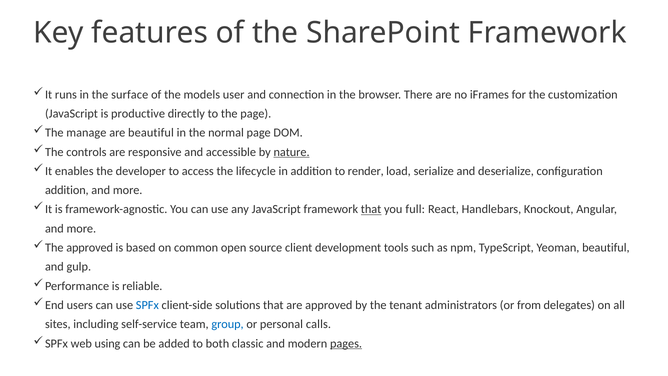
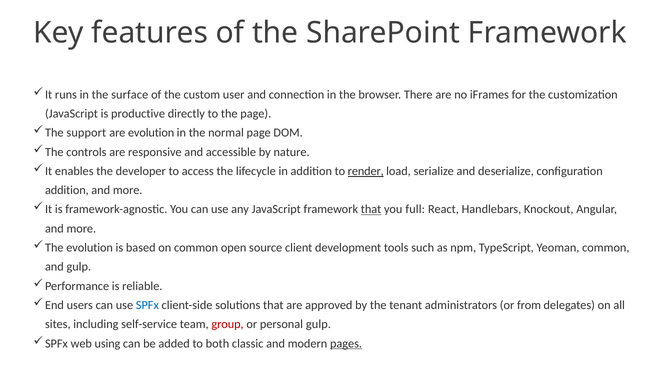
models: models -> custom
manage: manage -> support
are beautiful: beautiful -> evolution
nature underline: present -> none
render underline: none -> present
The approved: approved -> evolution
Yeoman beautiful: beautiful -> common
group colour: blue -> red
personal calls: calls -> gulp
